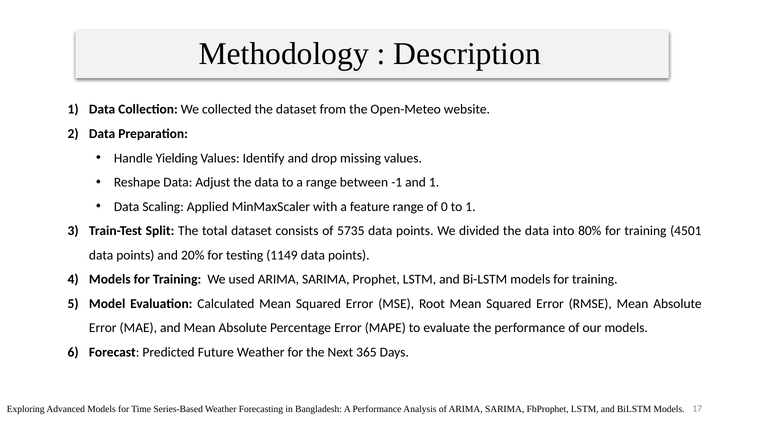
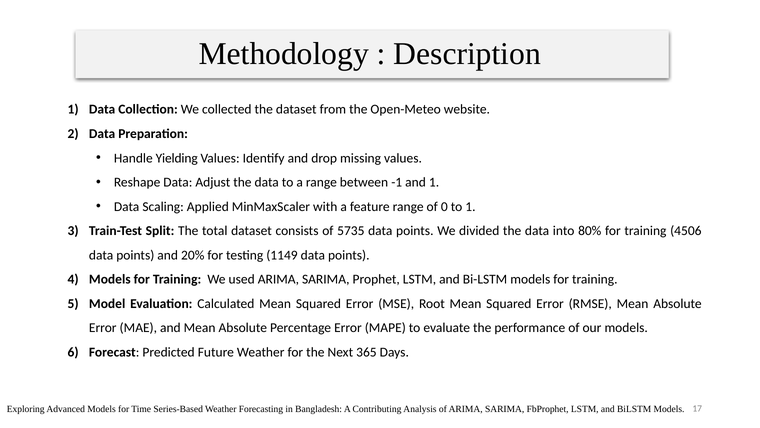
4501: 4501 -> 4506
A Performance: Performance -> Contributing
